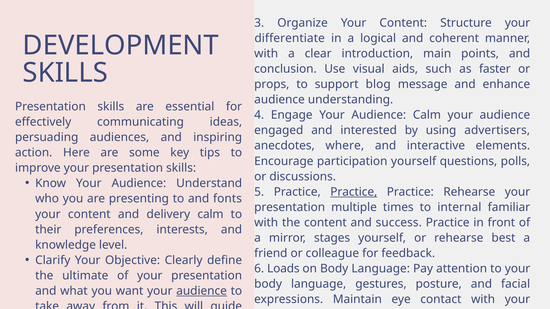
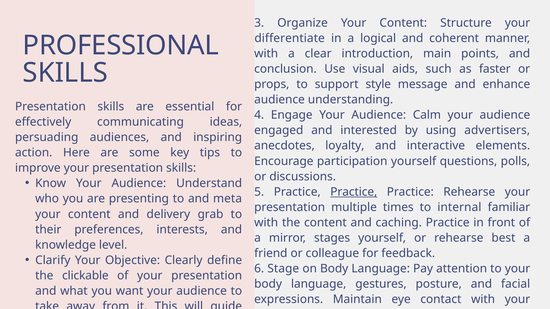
DEVELOPMENT at (121, 45): DEVELOPMENT -> PROFESSIONAL
blog: blog -> style
where: where -> loyalty
fonts: fonts -> meta
delivery calm: calm -> grab
success: success -> caching
Loads: Loads -> Stage
ultimate: ultimate -> clickable
audience at (202, 291) underline: present -> none
